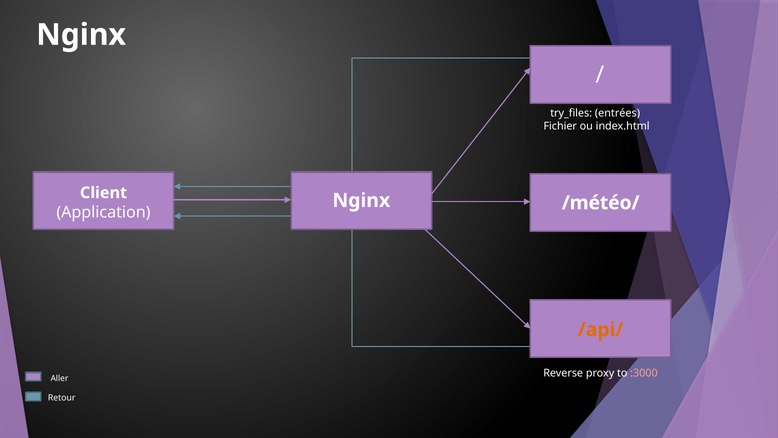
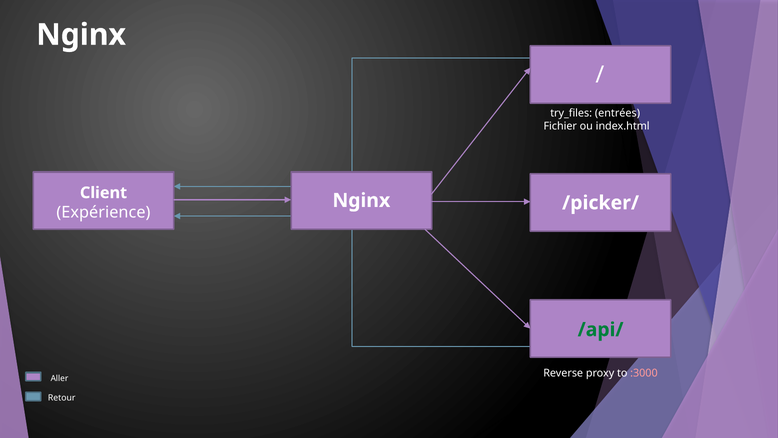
/météo/: /météo/ -> /picker/
Application: Application -> Expérience
/api/ colour: orange -> green
